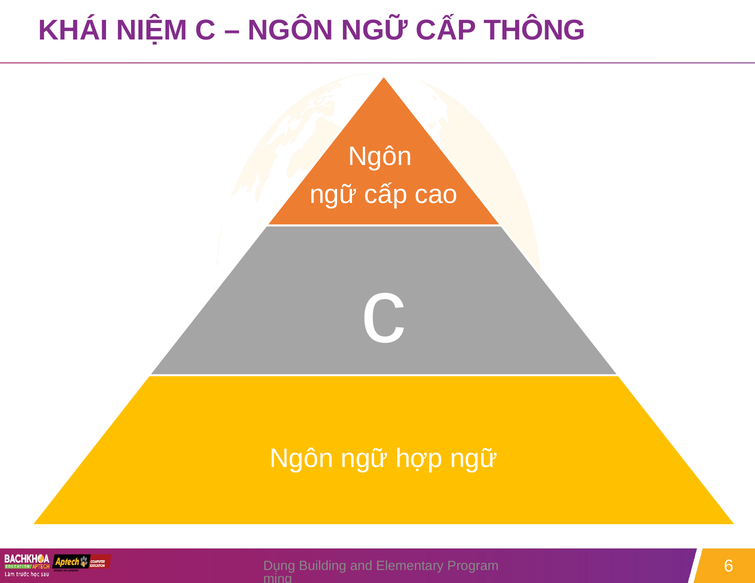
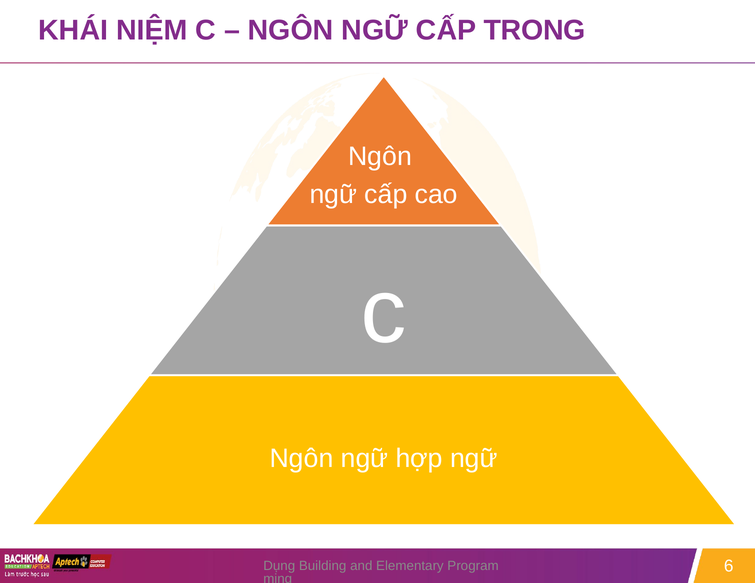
THÔNG: THÔNG -> TRONG
